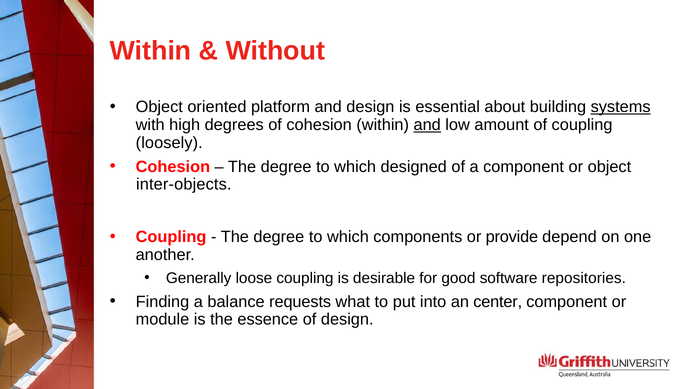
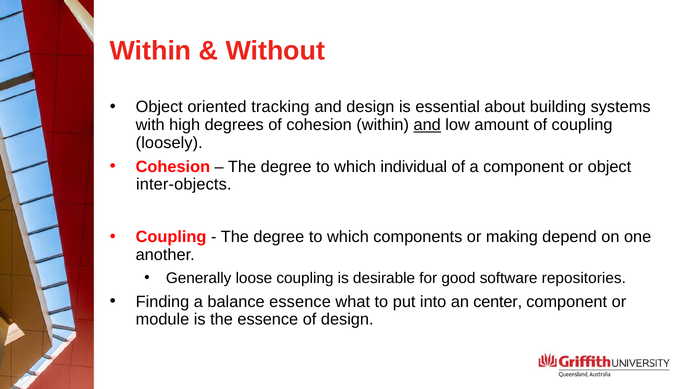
platform: platform -> tracking
systems underline: present -> none
designed: designed -> individual
provide: provide -> making
balance requests: requests -> essence
